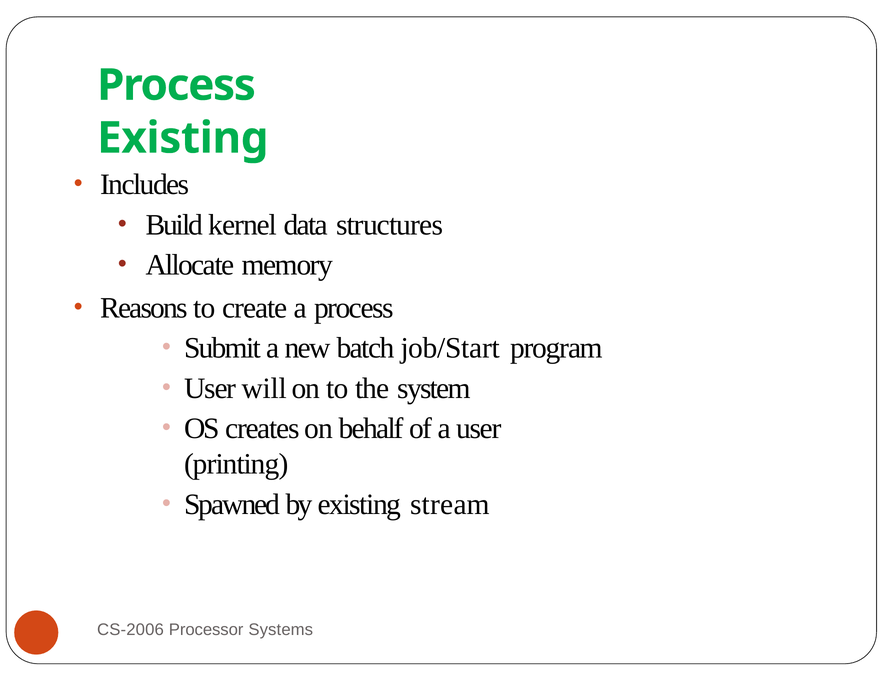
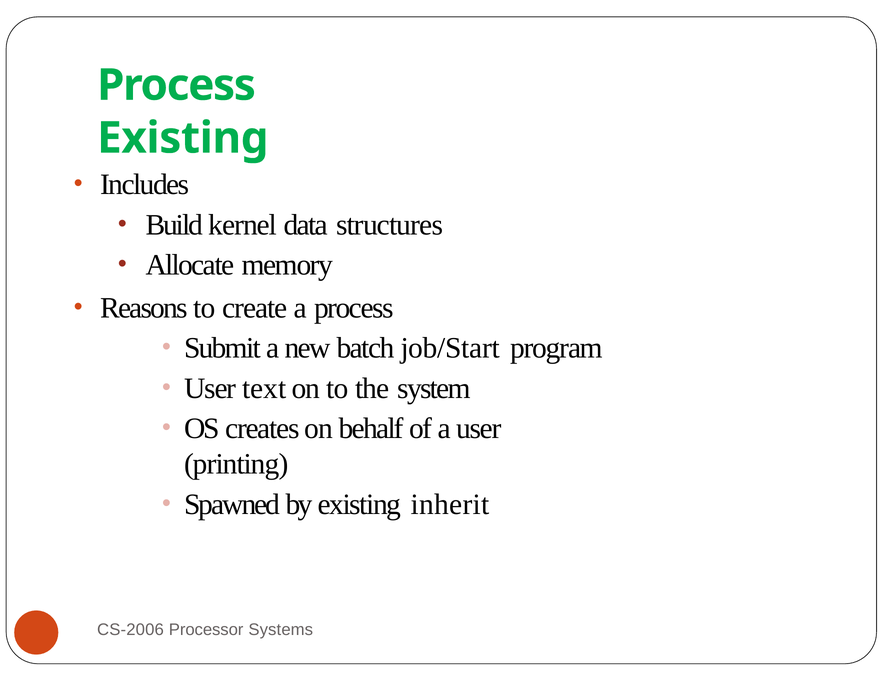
will: will -> text
stream: stream -> inherit
